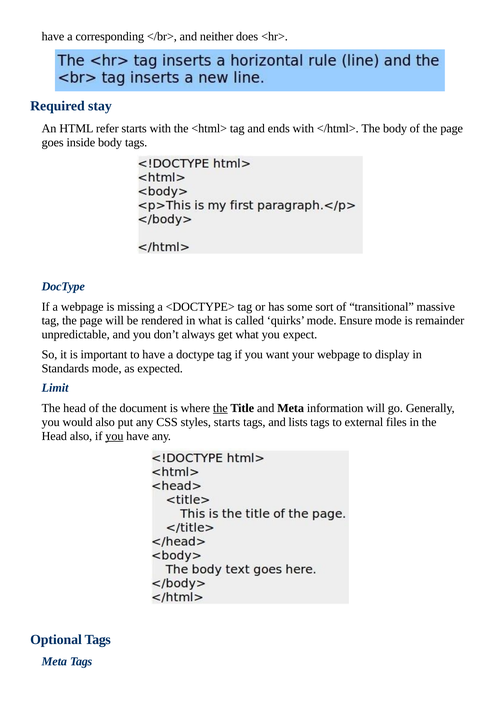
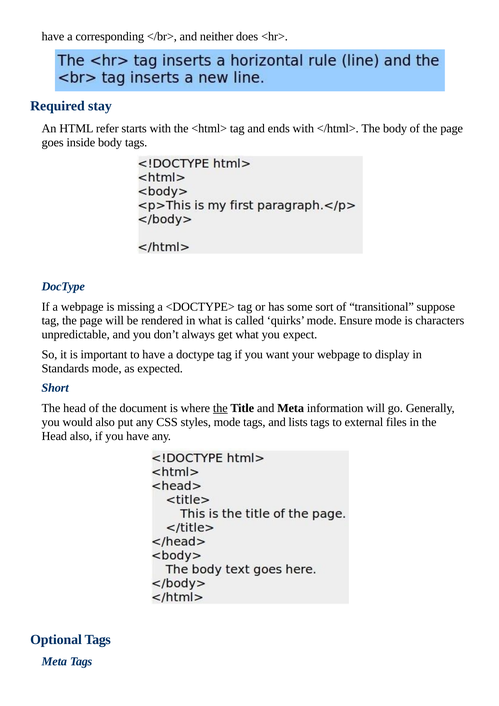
massive: massive -> suppose
remainder: remainder -> characters
Limit: Limit -> Short
styles starts: starts -> mode
you at (114, 436) underline: present -> none
